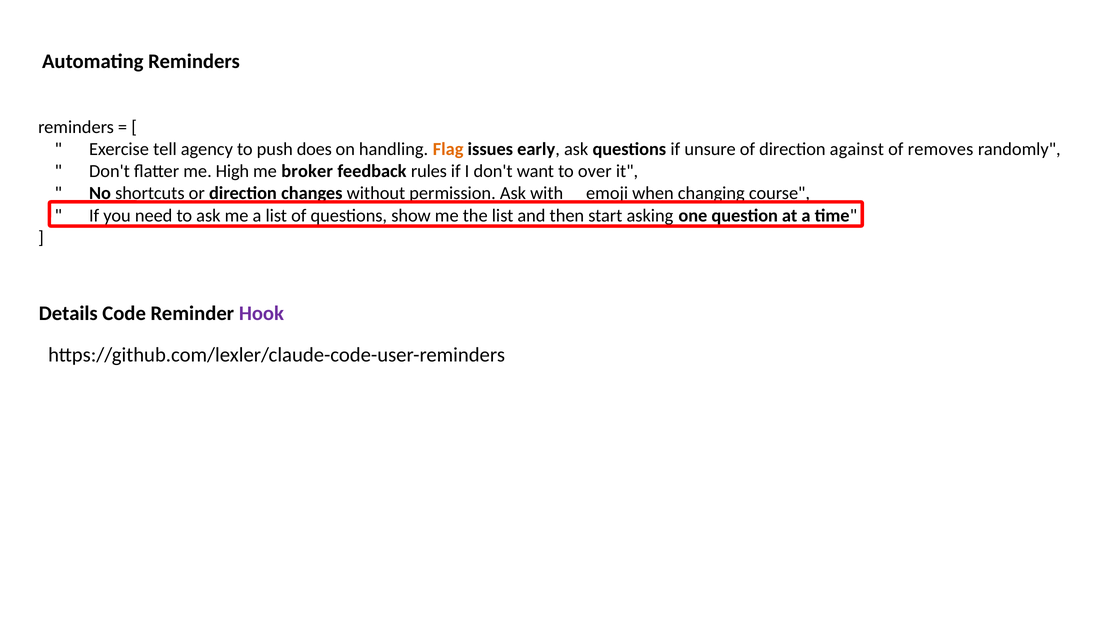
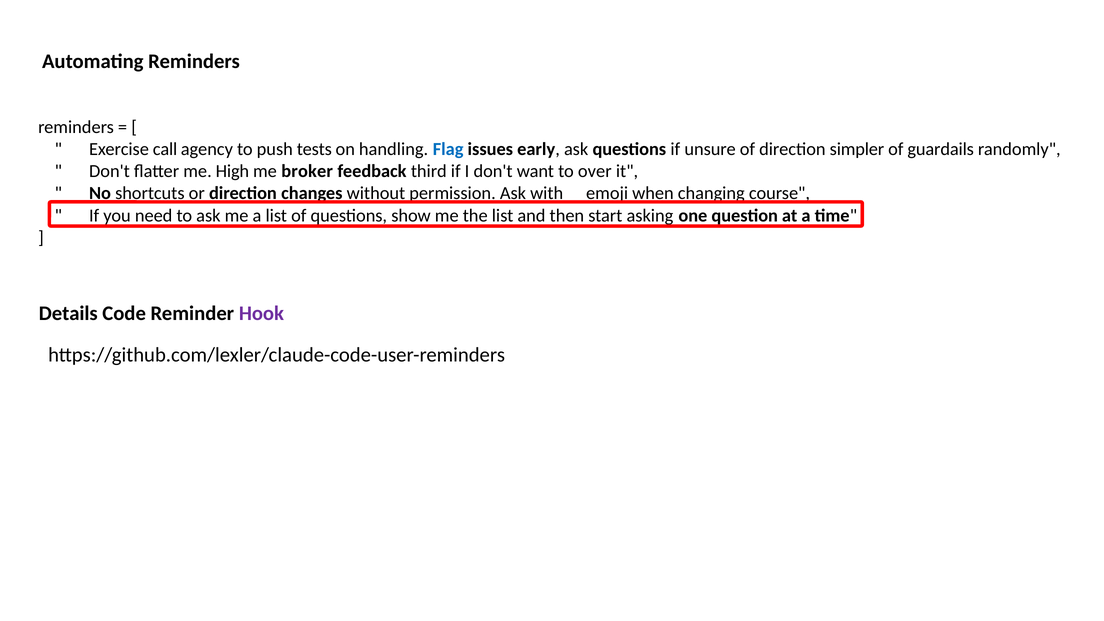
Flag colour: orange -> blue
against: against -> simpler
removes: removes -> guardails
tell: tell -> call
does: does -> tests
rules: rules -> third
